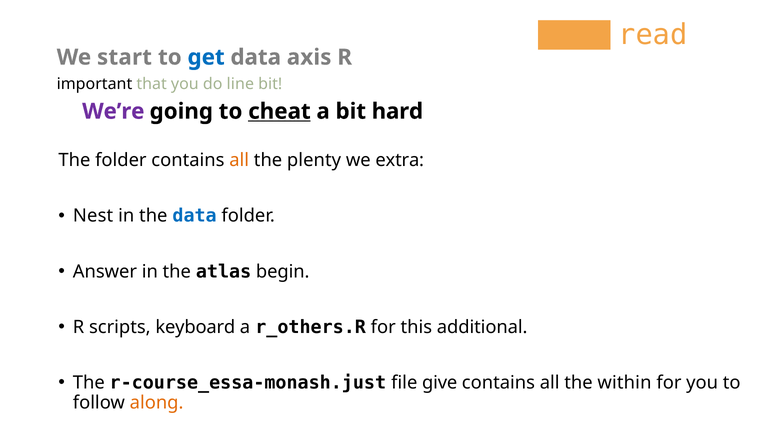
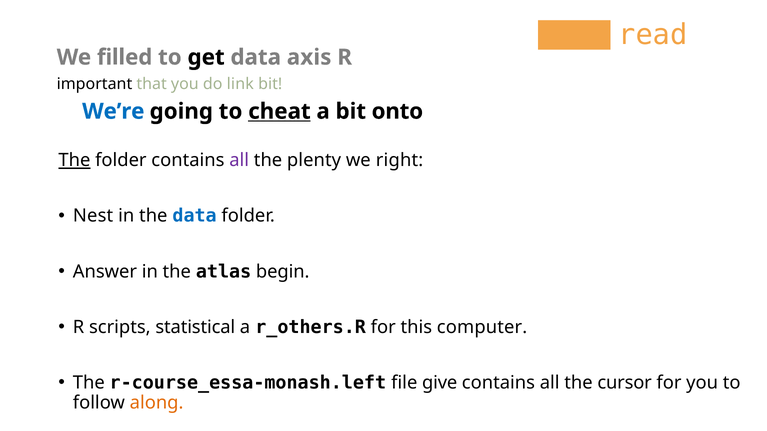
start: start -> filled
get colour: blue -> black
line: line -> link
We’re colour: purple -> blue
hard: hard -> onto
The at (74, 160) underline: none -> present
all at (239, 160) colour: orange -> purple
extra: extra -> right
keyboard: keyboard -> statistical
additional: additional -> computer
r-course_essa-monash.just: r-course_essa-monash.just -> r-course_essa-monash.left
within: within -> cursor
